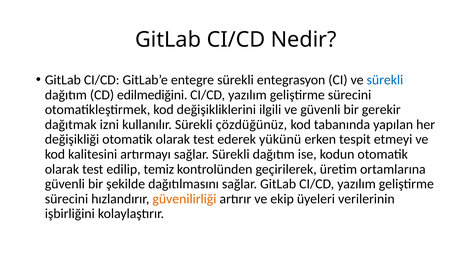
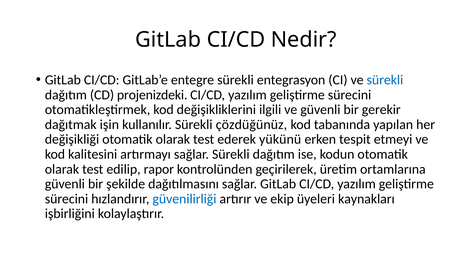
edilmediğini: edilmediğini -> projenizdeki
izni: izni -> işin
temiz: temiz -> rapor
güvenilirliği colour: orange -> blue
verilerinin: verilerinin -> kaynakları
